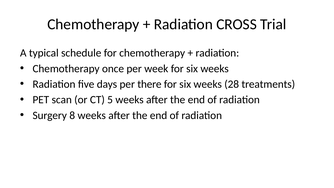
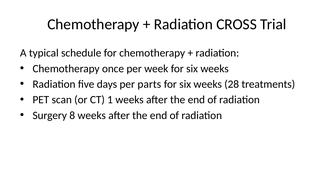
there: there -> parts
5: 5 -> 1
